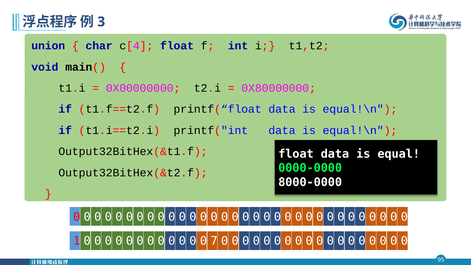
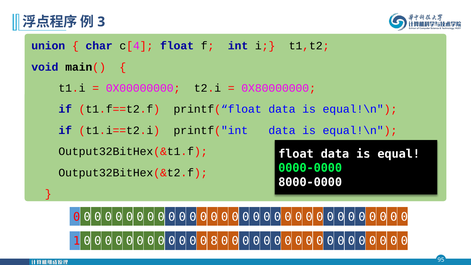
7: 7 -> 8
